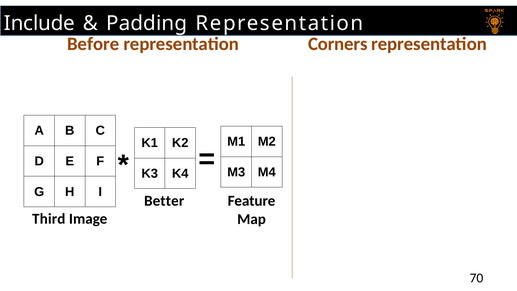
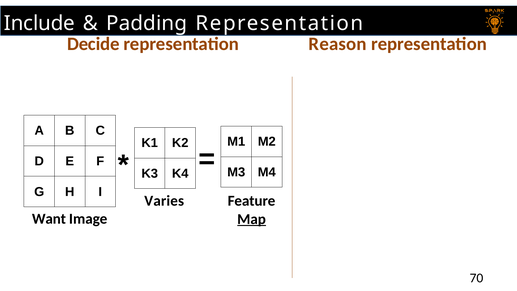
Before: Before -> Decide
Corners: Corners -> Reason
Better: Better -> Varies
Third: Third -> Want
Map underline: none -> present
